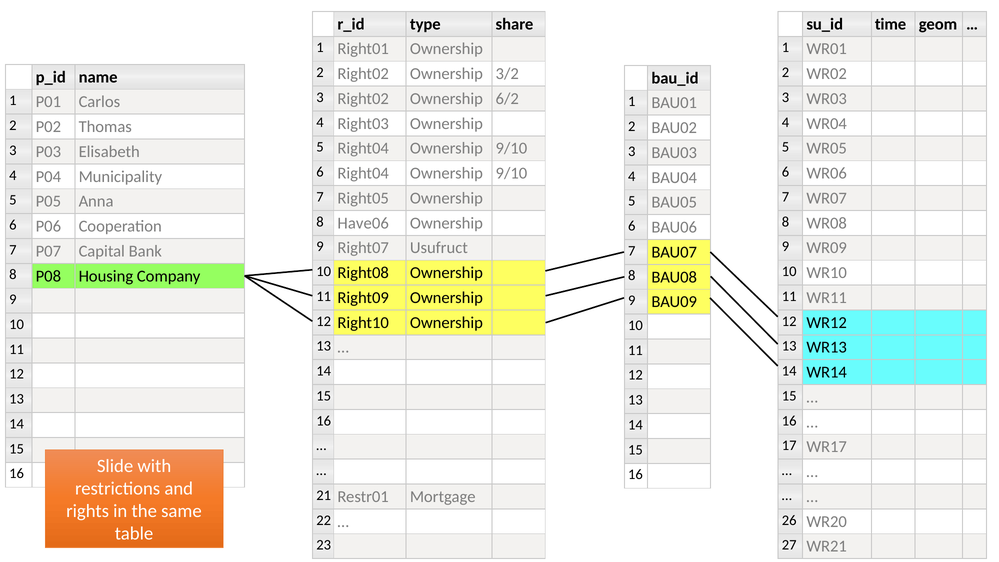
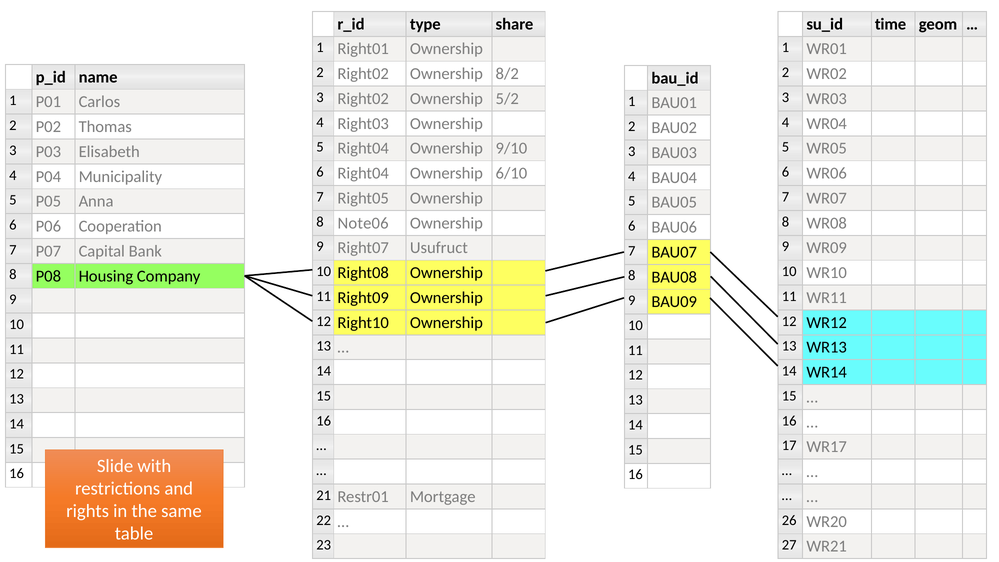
3/2: 3/2 -> 8/2
6/2: 6/2 -> 5/2
6 Right04 Ownership 9/10: 9/10 -> 6/10
Have06: Have06 -> Note06
